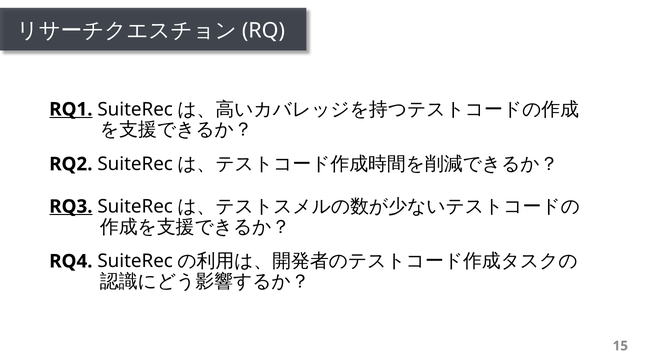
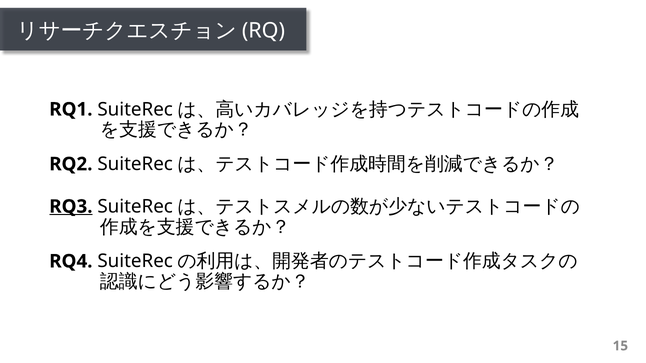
RQ1 underline: present -> none
